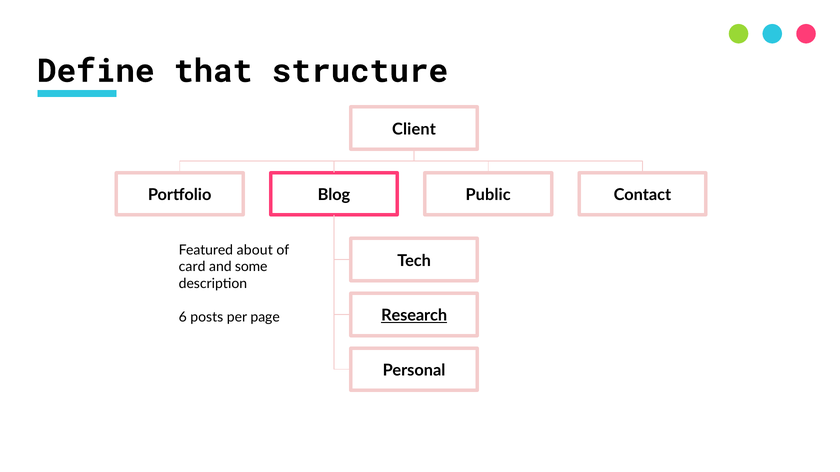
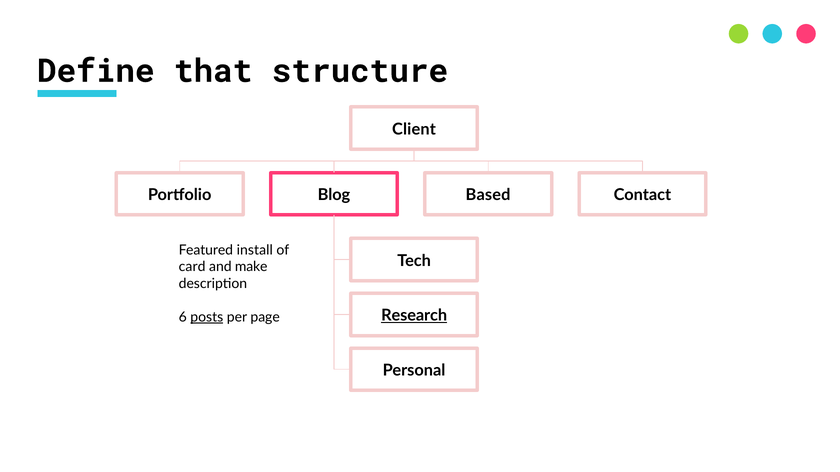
Public: Public -> Based
about: about -> install
some: some -> make
posts underline: none -> present
